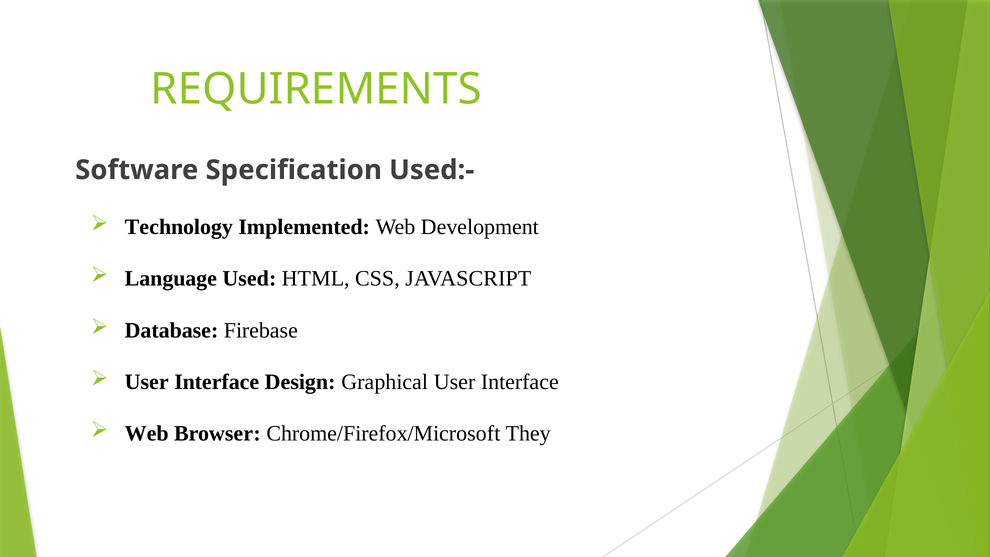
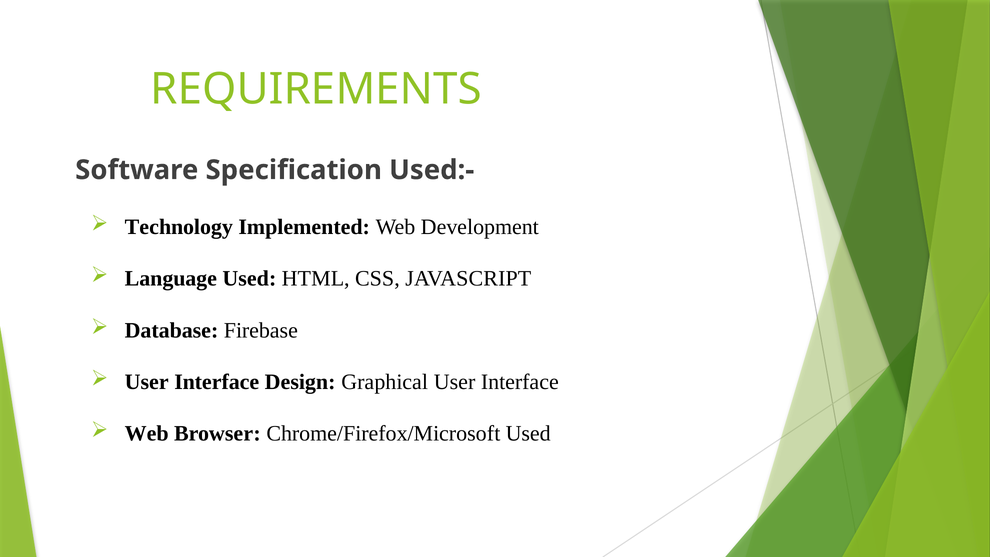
Chrome/Firefox/Microsoft They: They -> Used
